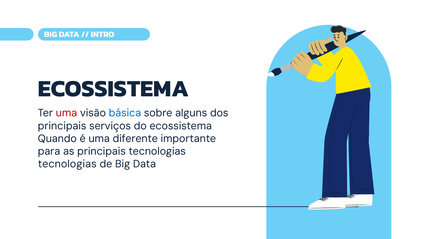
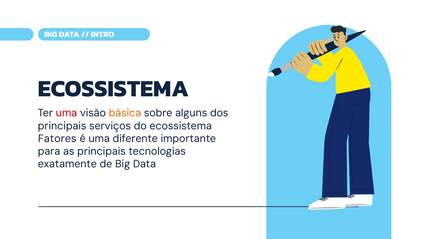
básica colour: blue -> orange
Quando: Quando -> Fatores
tecnologias at (67, 164): tecnologias -> exatamente
